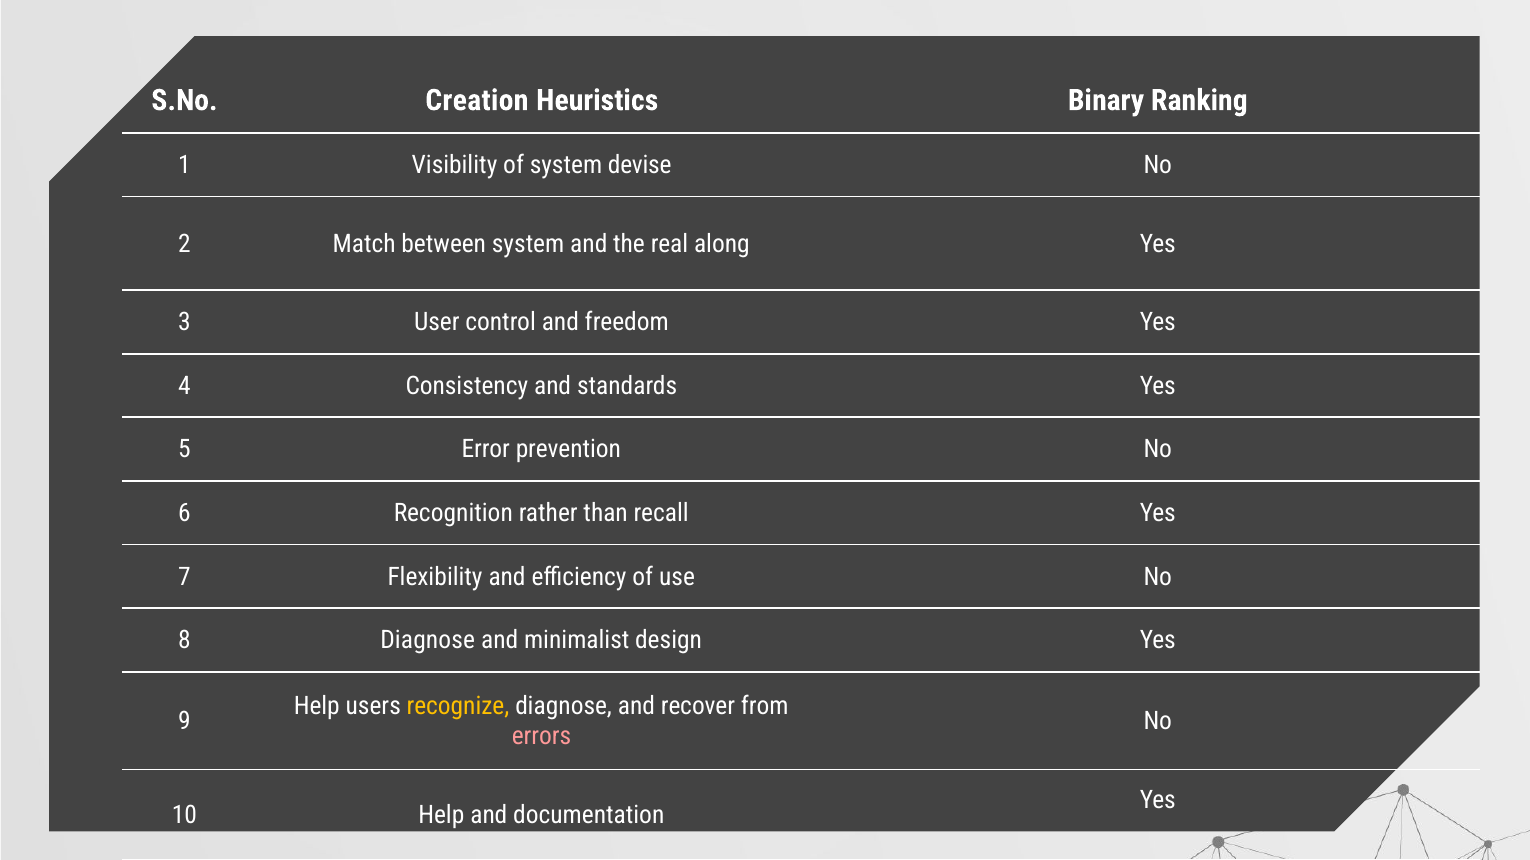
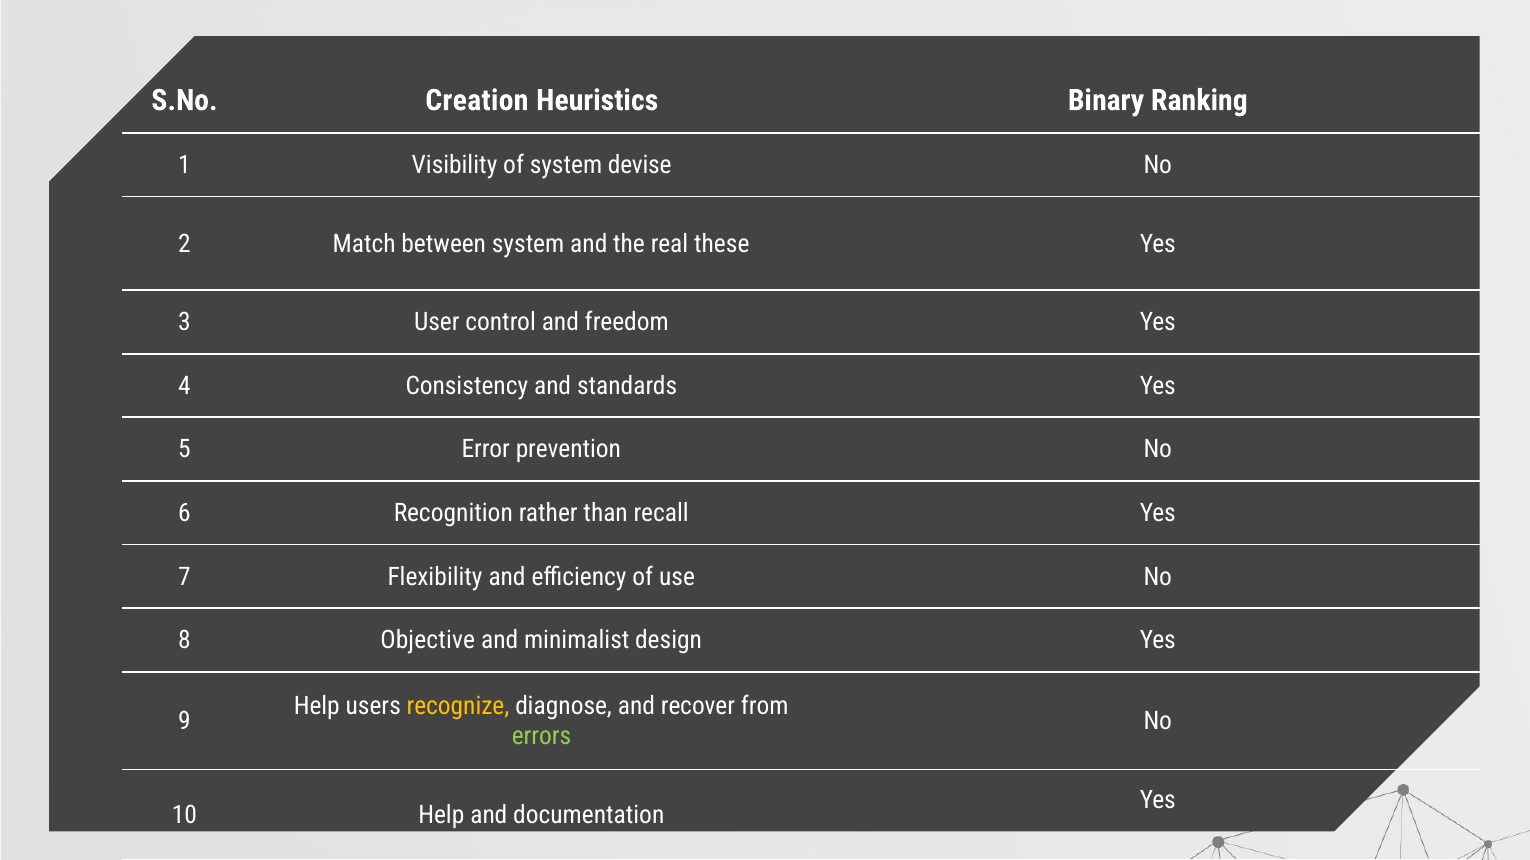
along: along -> these
8 Diagnose: Diagnose -> Objective
errors colour: pink -> light green
